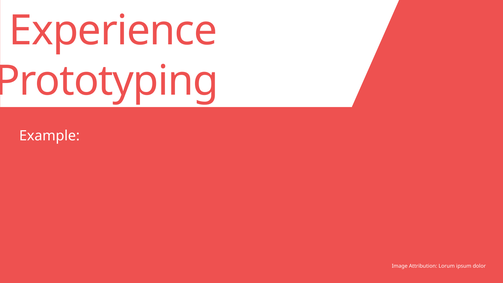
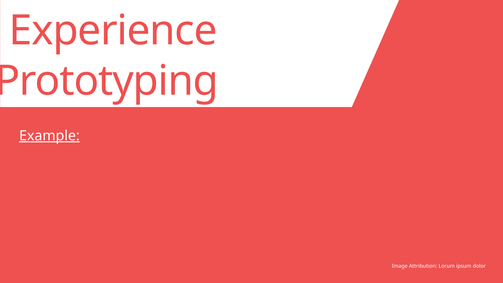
Example underline: none -> present
